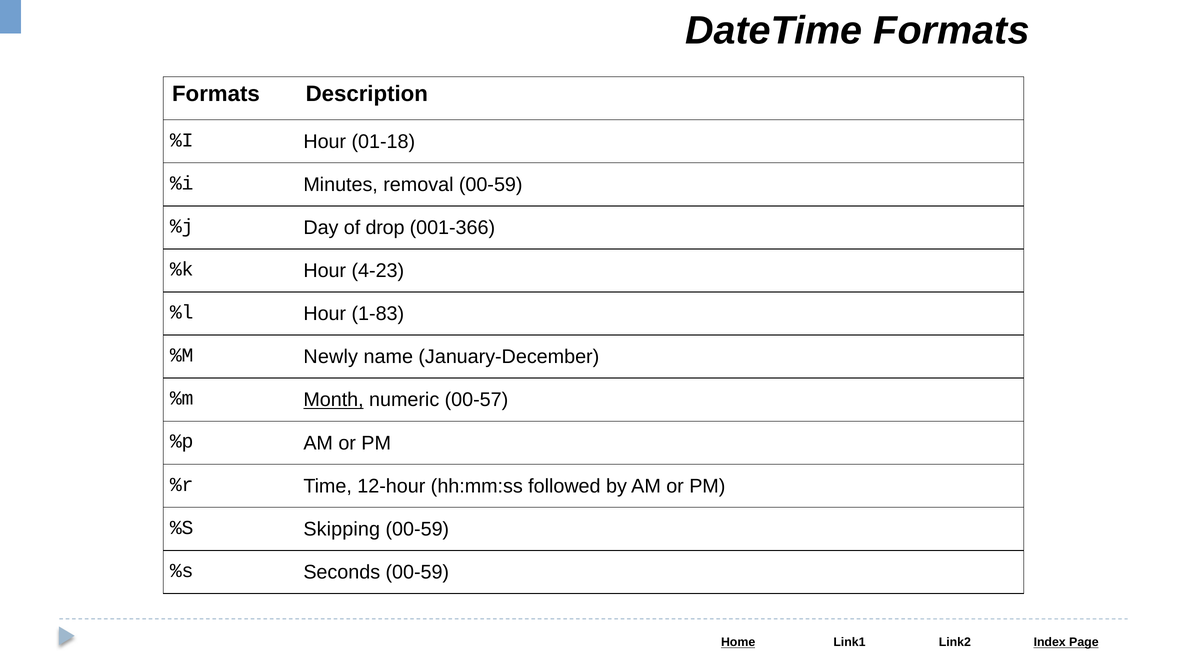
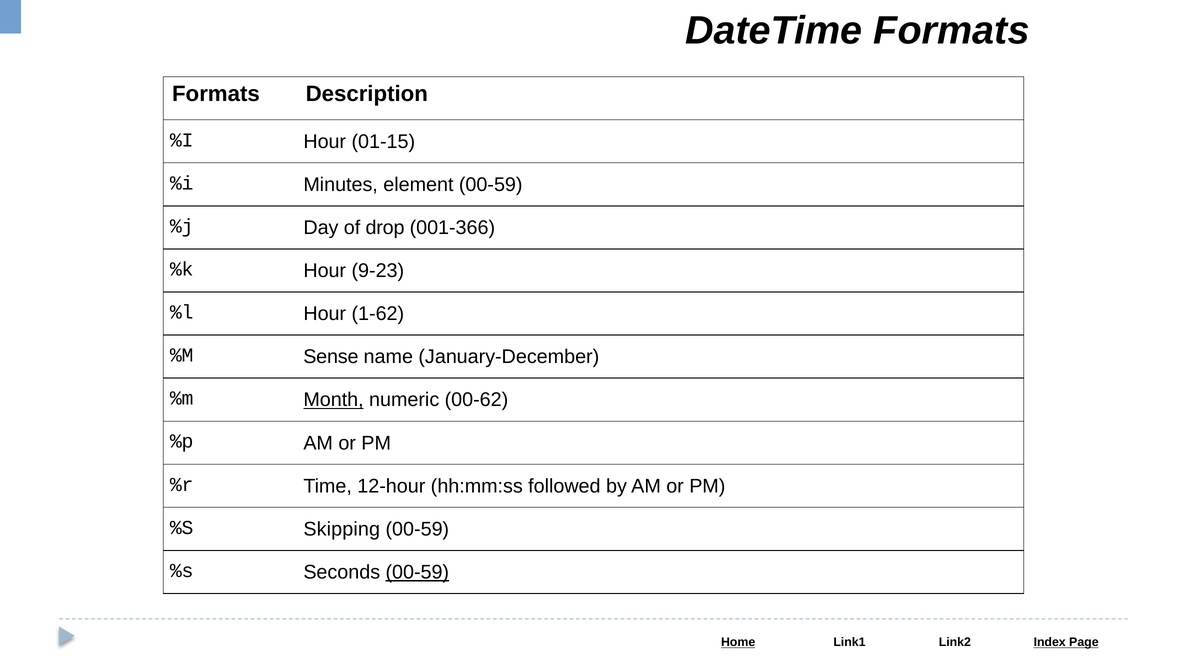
01-18: 01-18 -> 01-15
removal: removal -> element
4-23: 4-23 -> 9-23
1-83: 1-83 -> 1-62
Newly: Newly -> Sense
00-57: 00-57 -> 00-62
00-59 at (417, 572) underline: none -> present
